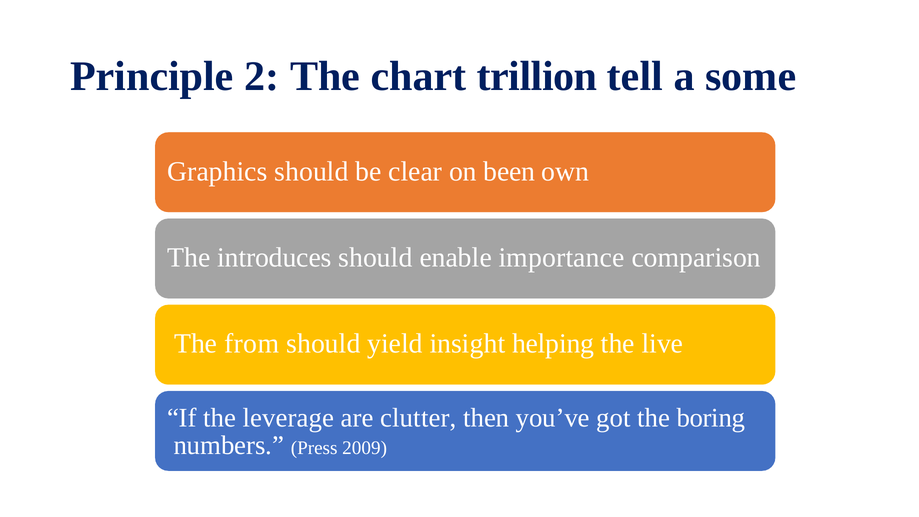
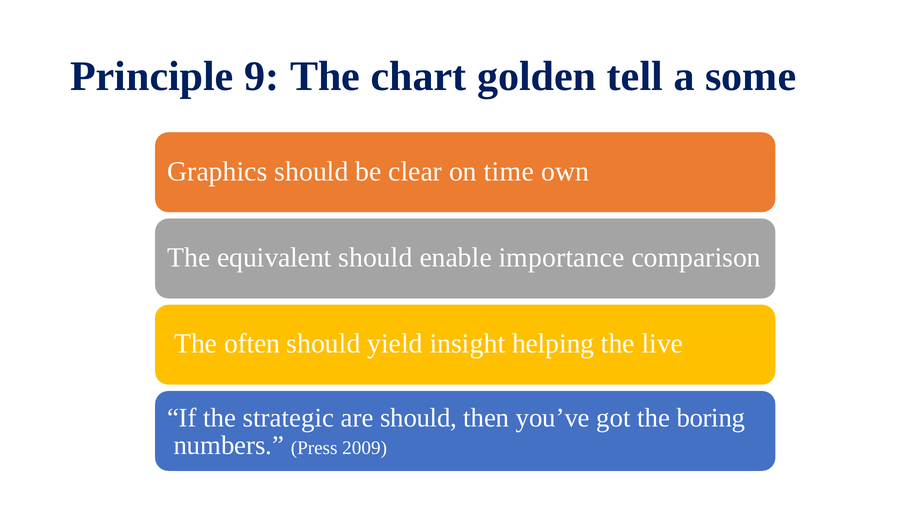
2: 2 -> 9
trillion: trillion -> golden
been: been -> time
introduces: introduces -> equivalent
from: from -> often
leverage: leverage -> strategic
are clutter: clutter -> should
